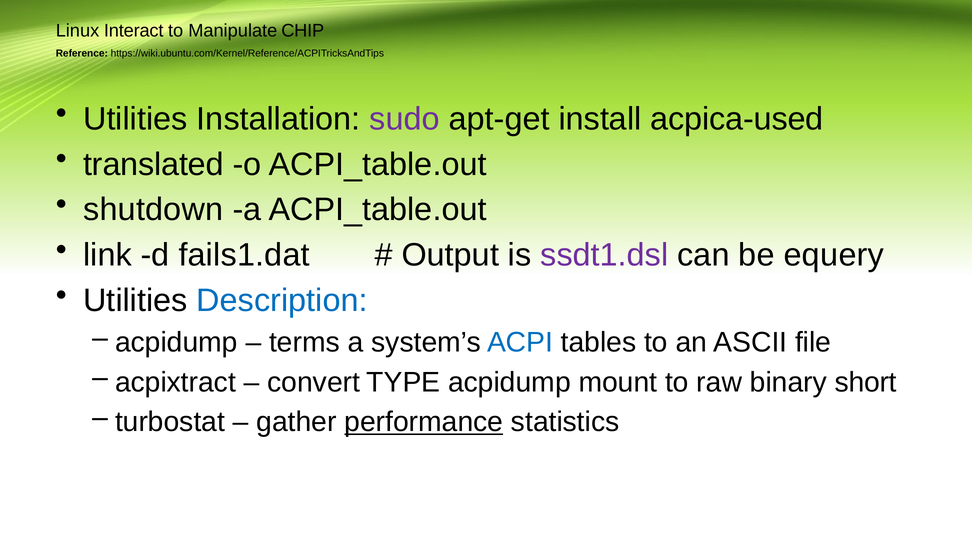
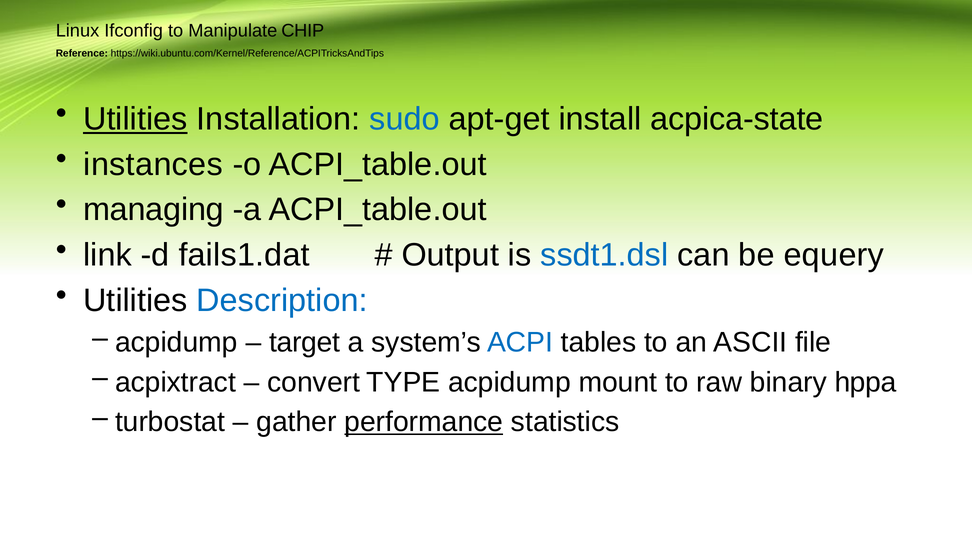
Interact: Interact -> Ifconfig
Utilities at (135, 119) underline: none -> present
sudo colour: purple -> blue
acpica-used: acpica-used -> acpica-state
translated: translated -> instances
shutdown: shutdown -> managing
ssdt1.dsl colour: purple -> blue
terms: terms -> target
short: short -> hppa
